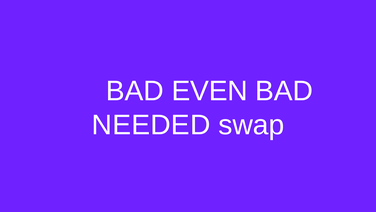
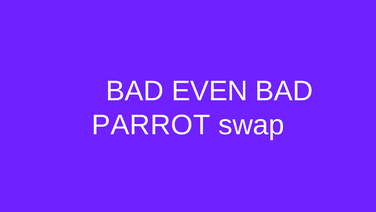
NEEDED: NEEDED -> PARROT
